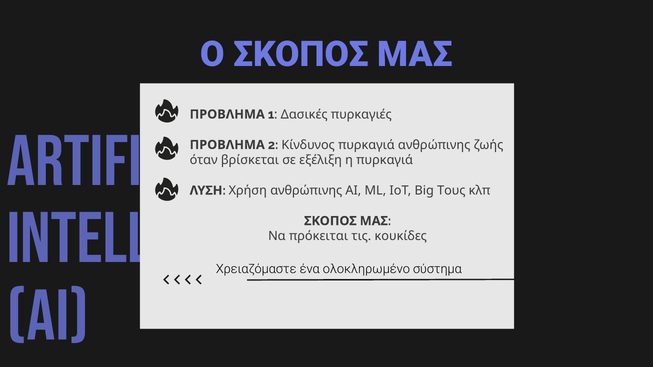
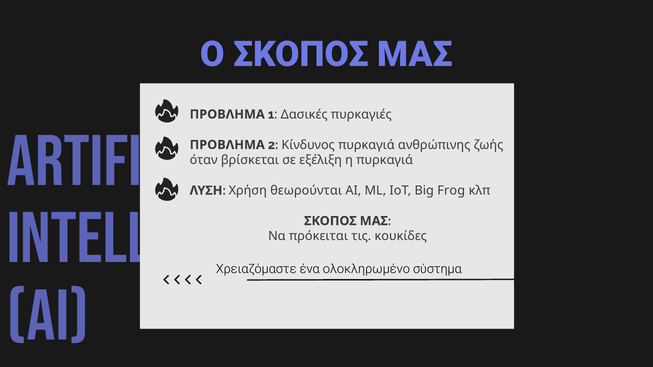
Χρήση ανθρώπινης: ανθρώπινης -> θεωρούνται
Τους: Τους -> Frog
